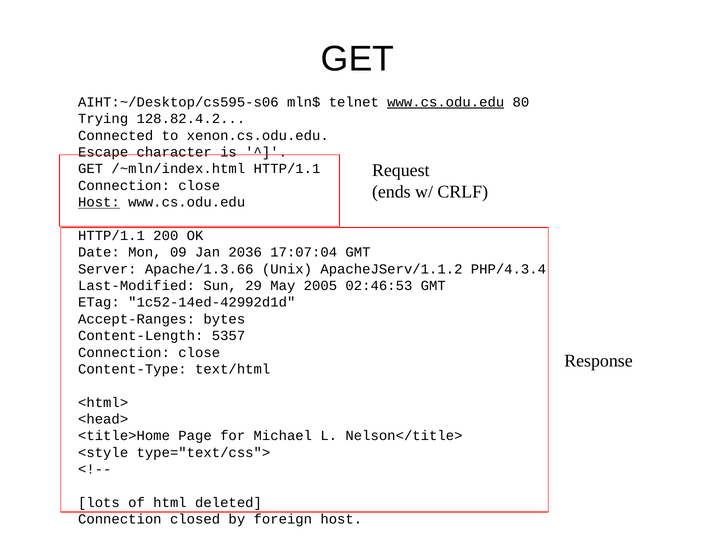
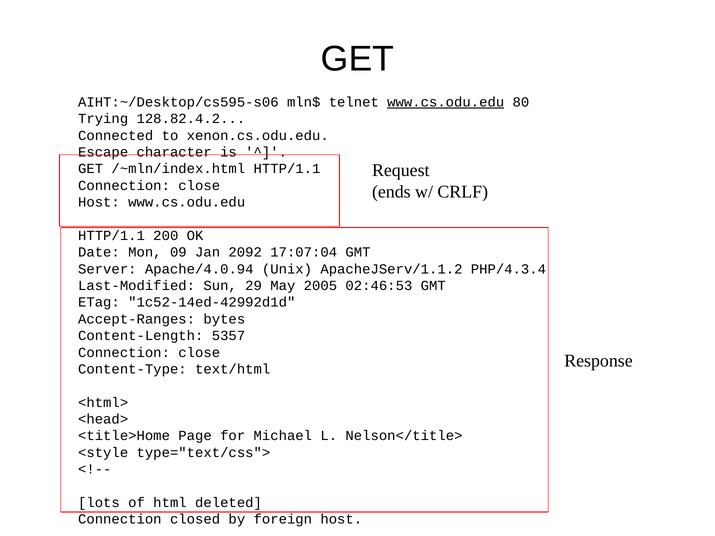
Host at (99, 202) underline: present -> none
2036: 2036 -> 2092
Apache/1.3.66: Apache/1.3.66 -> Apache/4.0.94
